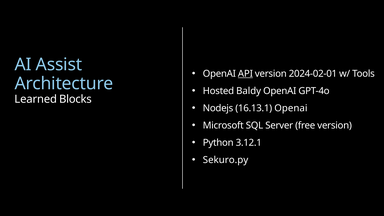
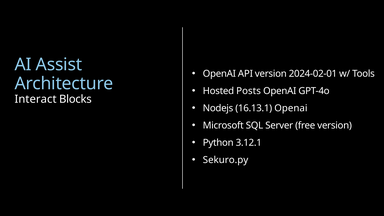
API underline: present -> none
Baldy: Baldy -> Posts
Learned: Learned -> Interact
